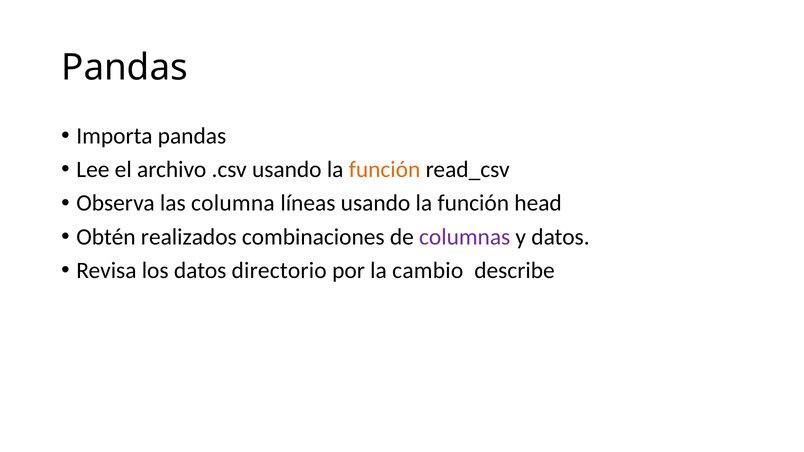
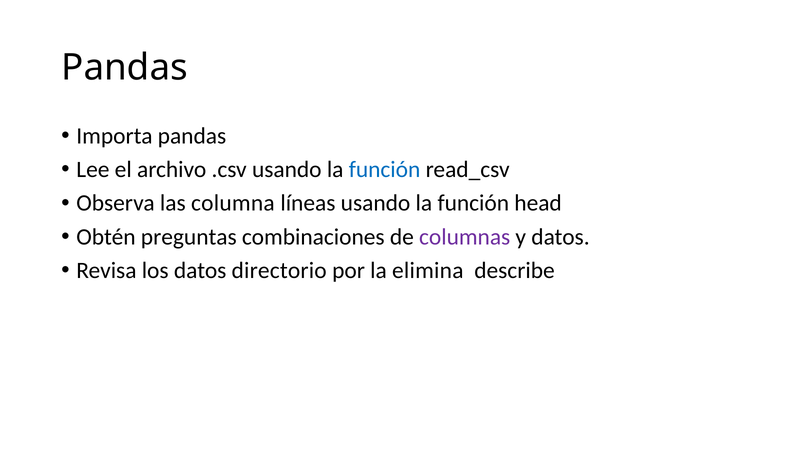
función at (385, 170) colour: orange -> blue
realizados: realizados -> preguntas
cambio: cambio -> elimina
